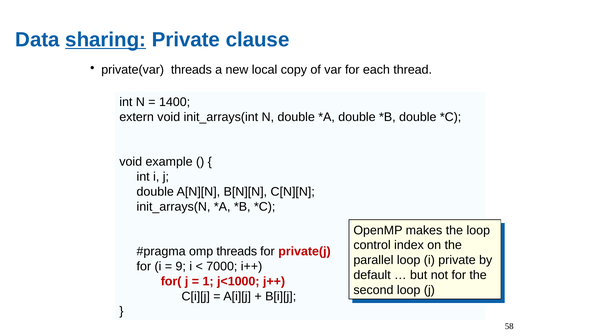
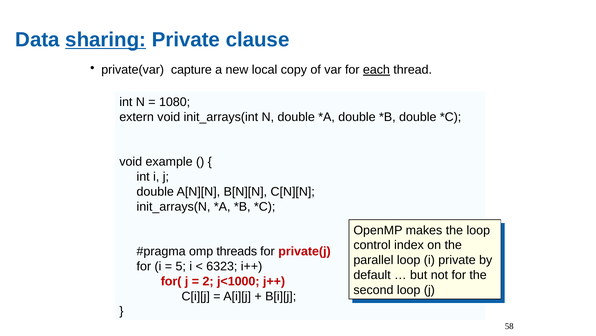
private(var threads: threads -> capture
each underline: none -> present
1400: 1400 -> 1080
9: 9 -> 5
7000: 7000 -> 6323
1: 1 -> 2
